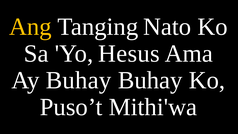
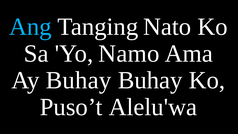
Ang colour: yellow -> light blue
Hesus: Hesus -> Namo
Mithi'wa: Mithi'wa -> Alelu'wa
